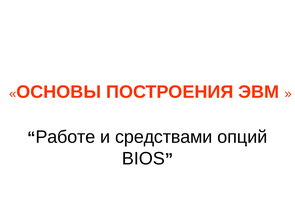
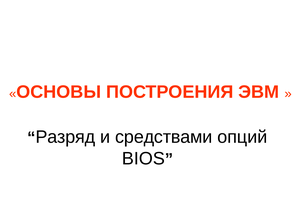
Работе: Работе -> Разряд
